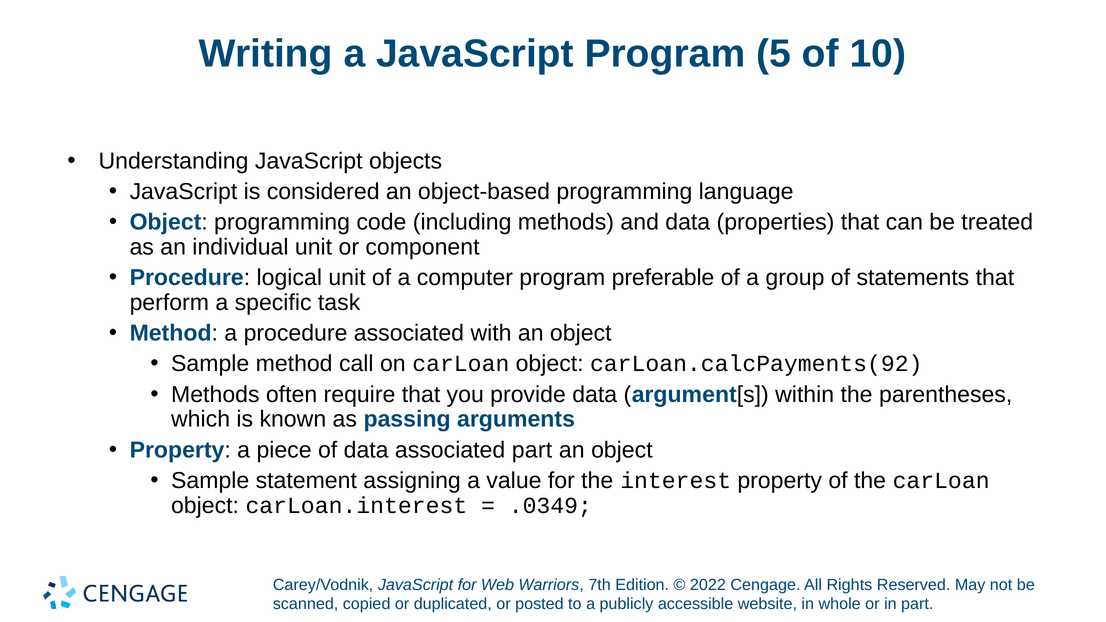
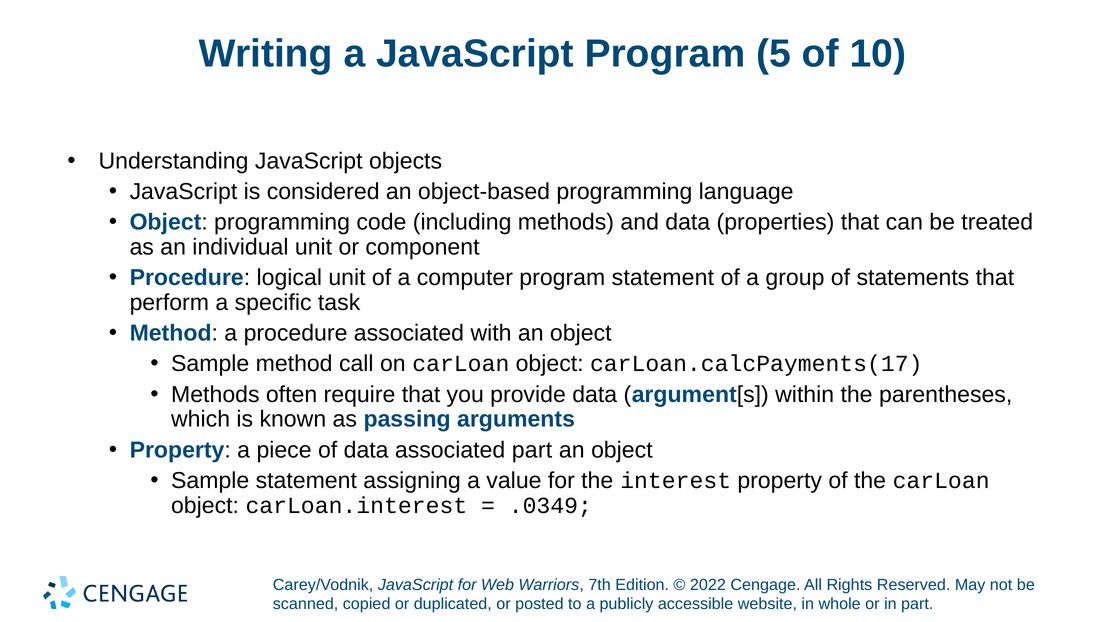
program preferable: preferable -> statement
carLoan.calcPayments(92: carLoan.calcPayments(92 -> carLoan.calcPayments(17
